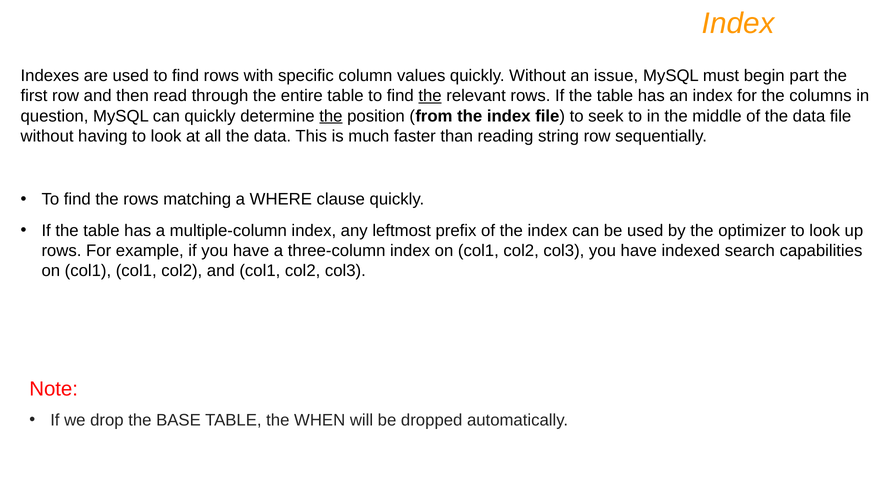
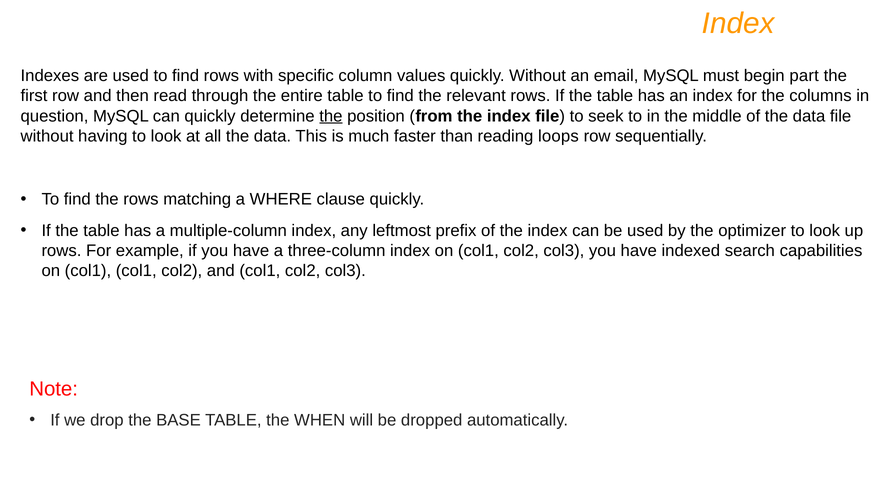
issue: issue -> email
the at (430, 96) underline: present -> none
string: string -> loops
